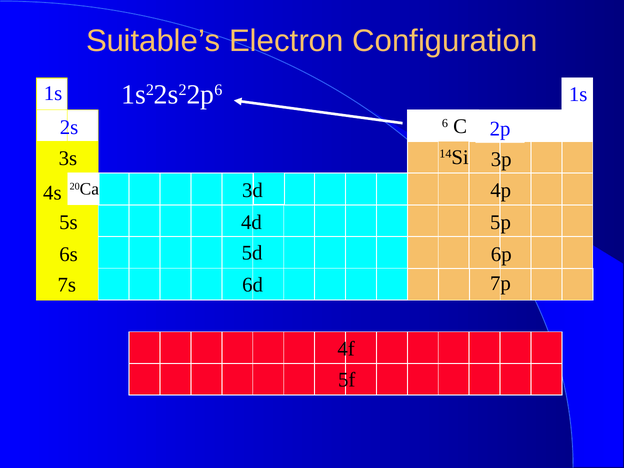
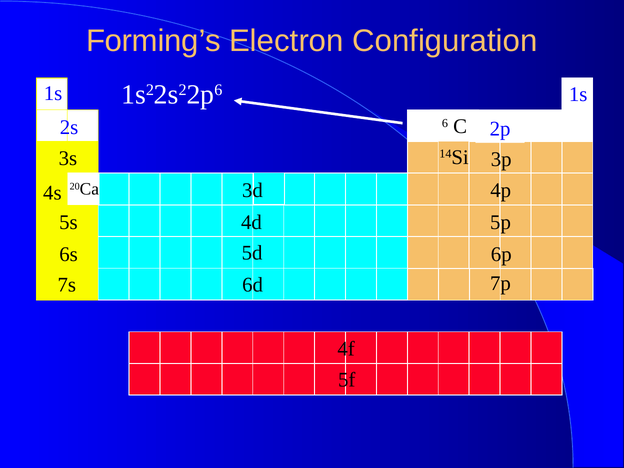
Suitable’s: Suitable’s -> Forming’s
